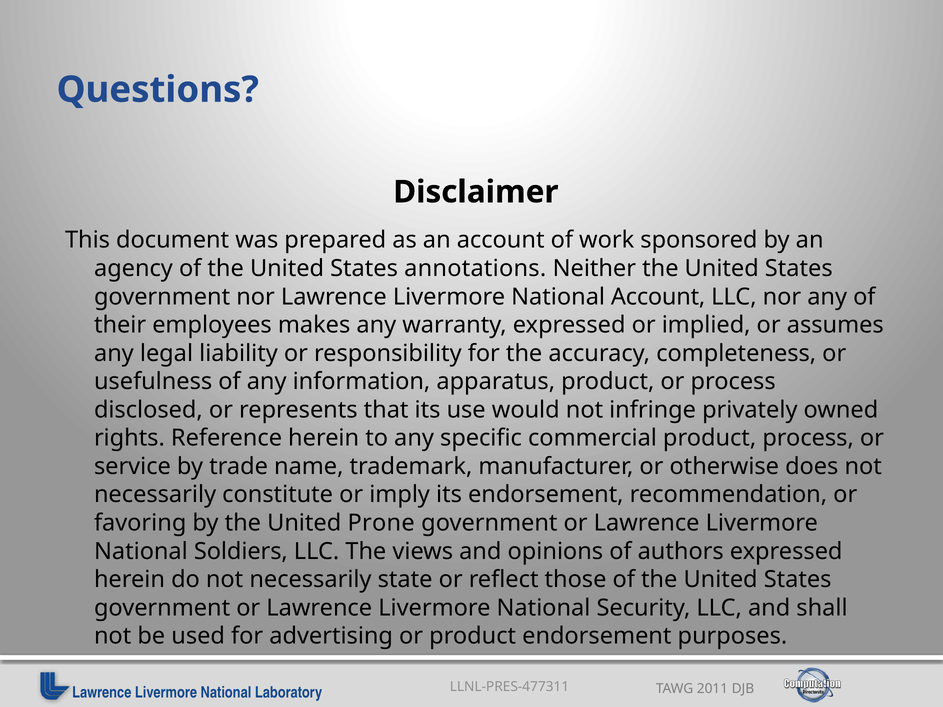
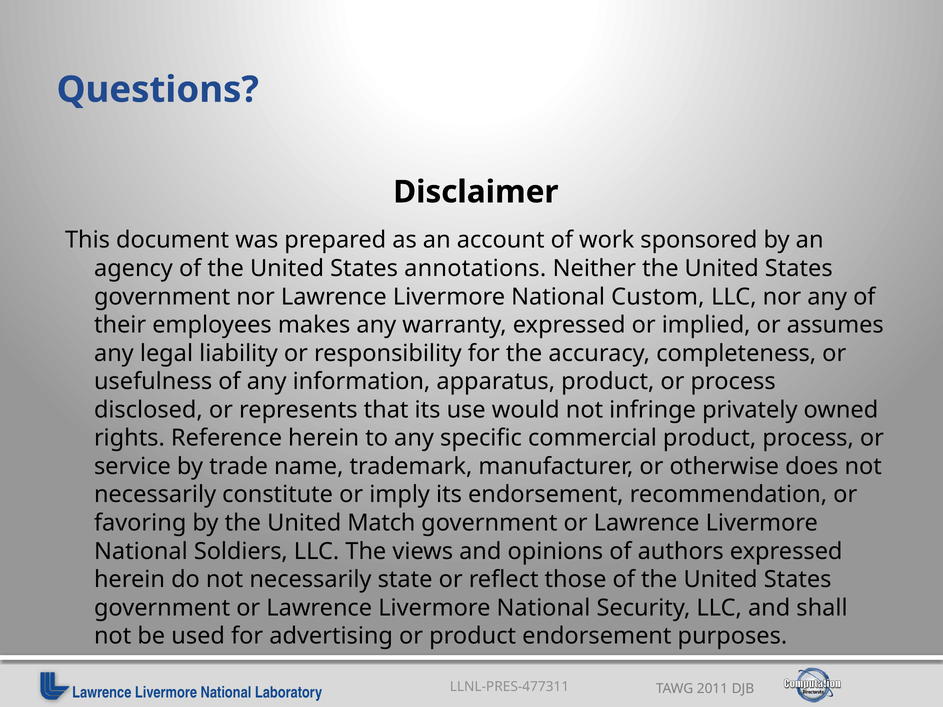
National Account: Account -> Custom
Prone: Prone -> Match
